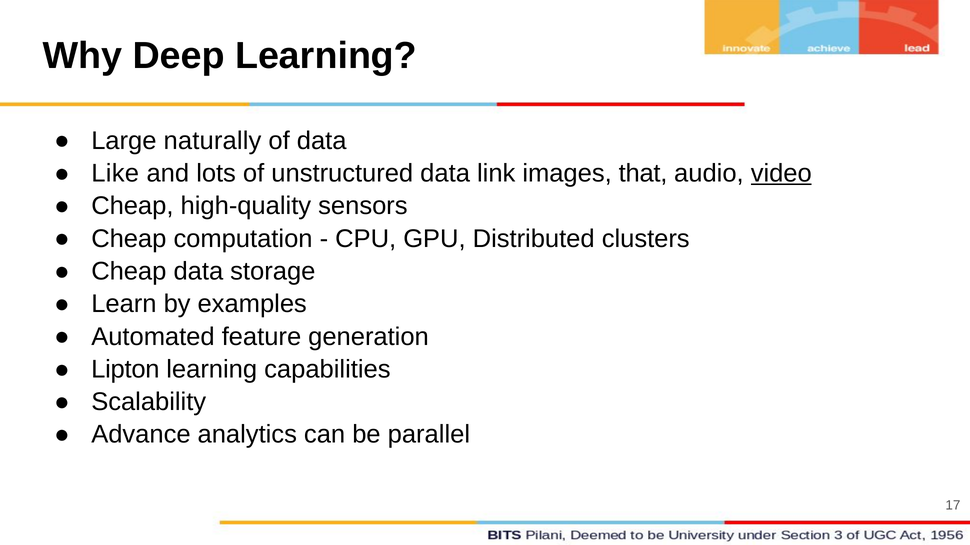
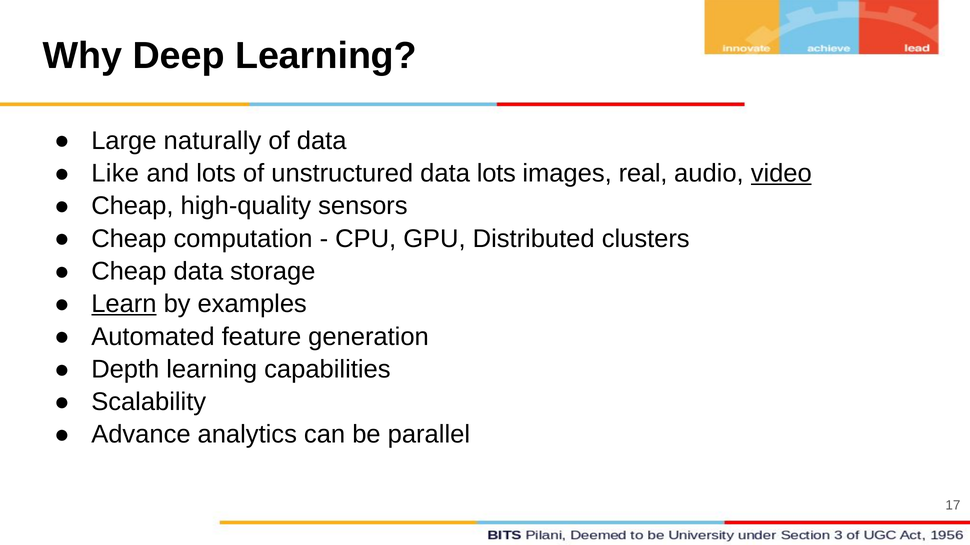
data link: link -> lots
that: that -> real
Learn underline: none -> present
Lipton: Lipton -> Depth
